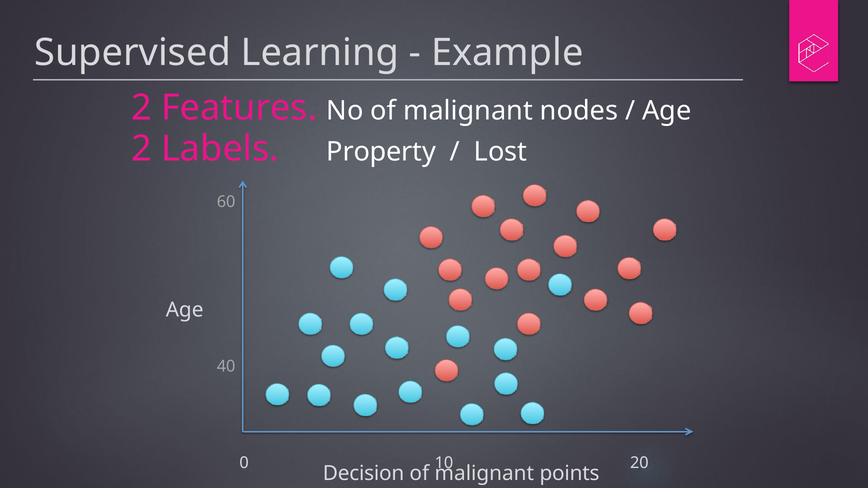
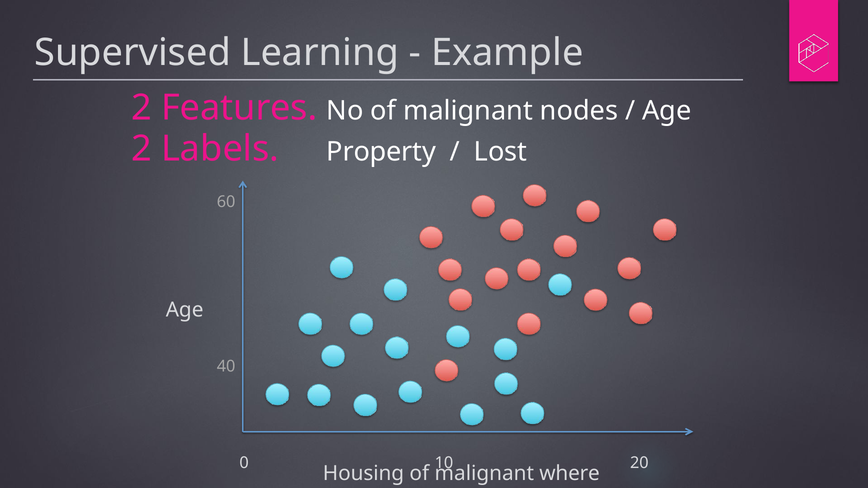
Decision: Decision -> Housing
points: points -> where
